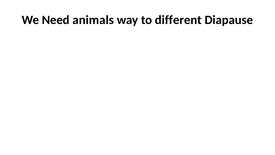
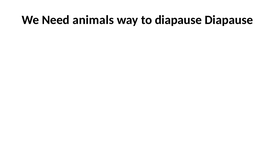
to different: different -> diapause
